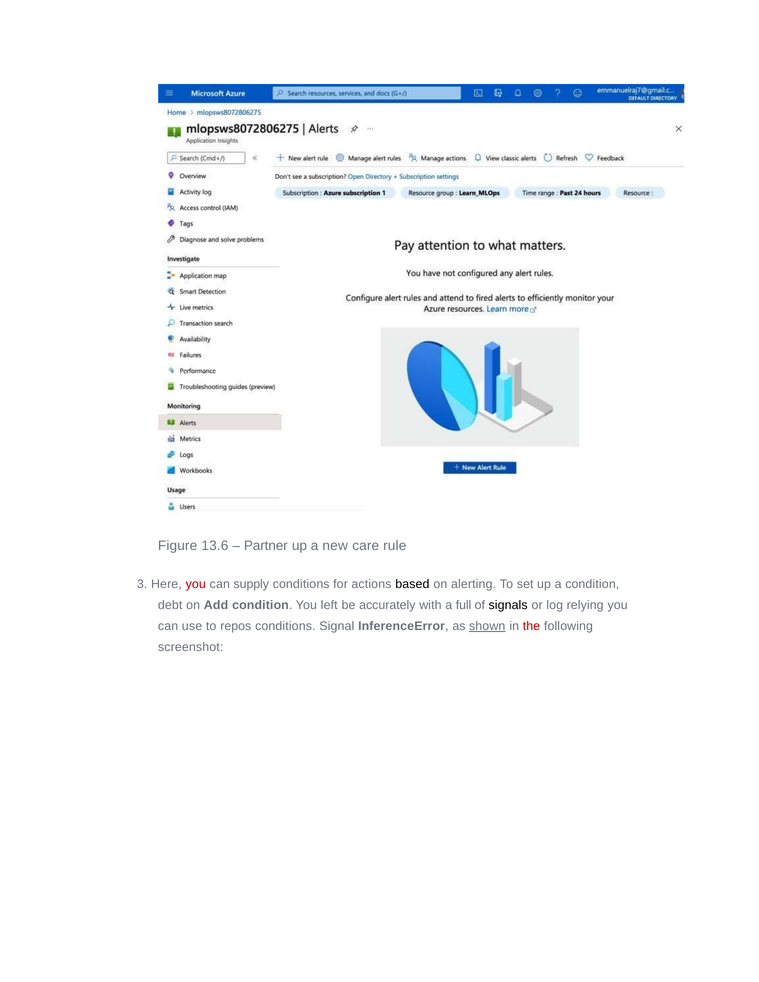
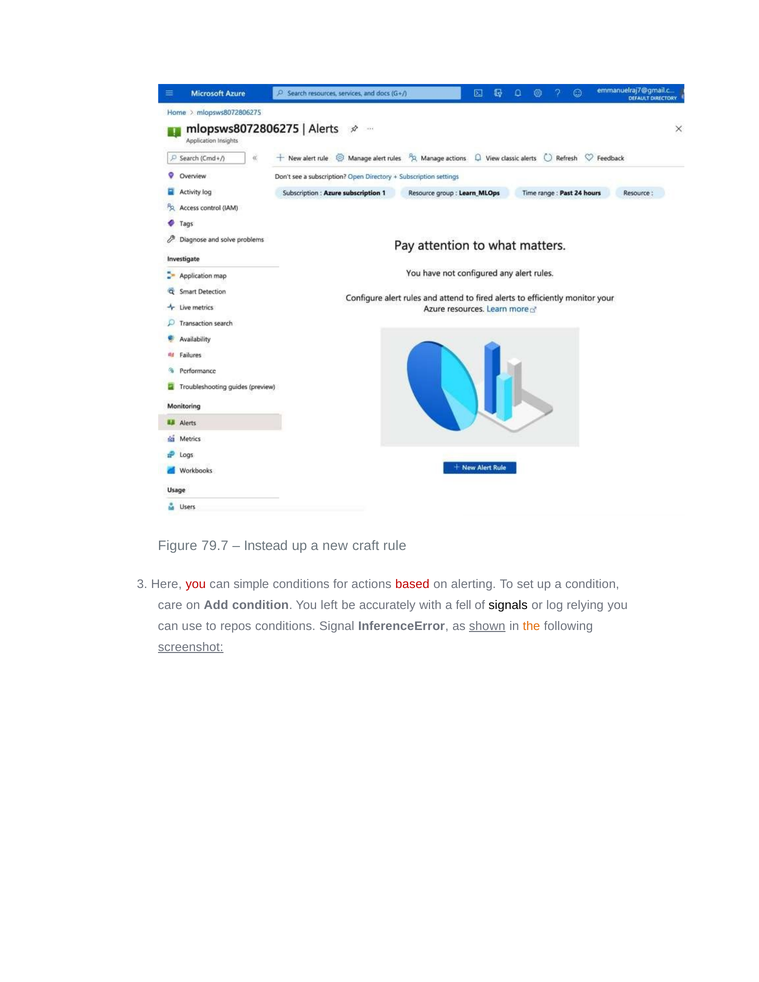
13.6: 13.6 -> 79.7
Partner: Partner -> Instead
care: care -> craft
supply: supply -> simple
based colour: black -> red
debt: debt -> care
full: full -> fell
the colour: red -> orange
screenshot underline: none -> present
